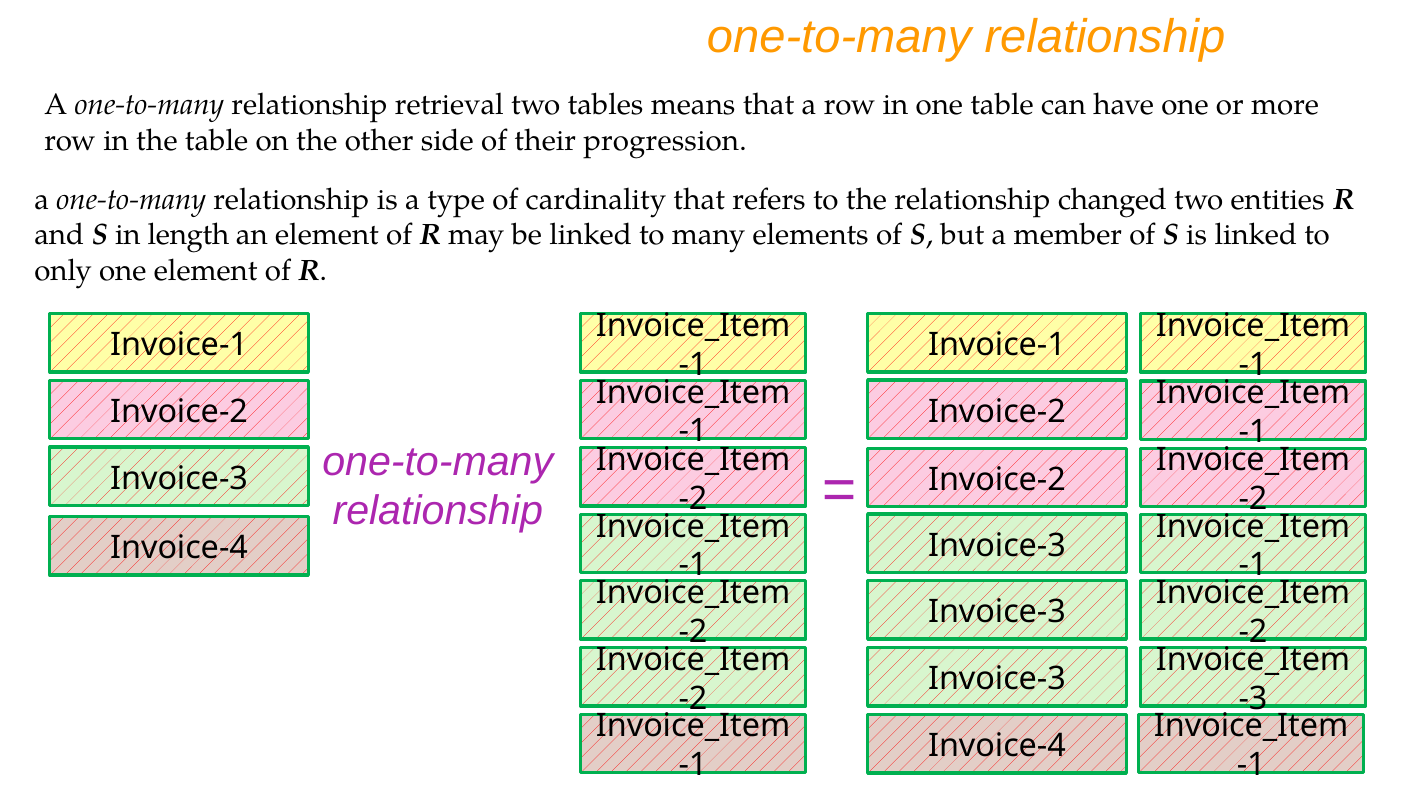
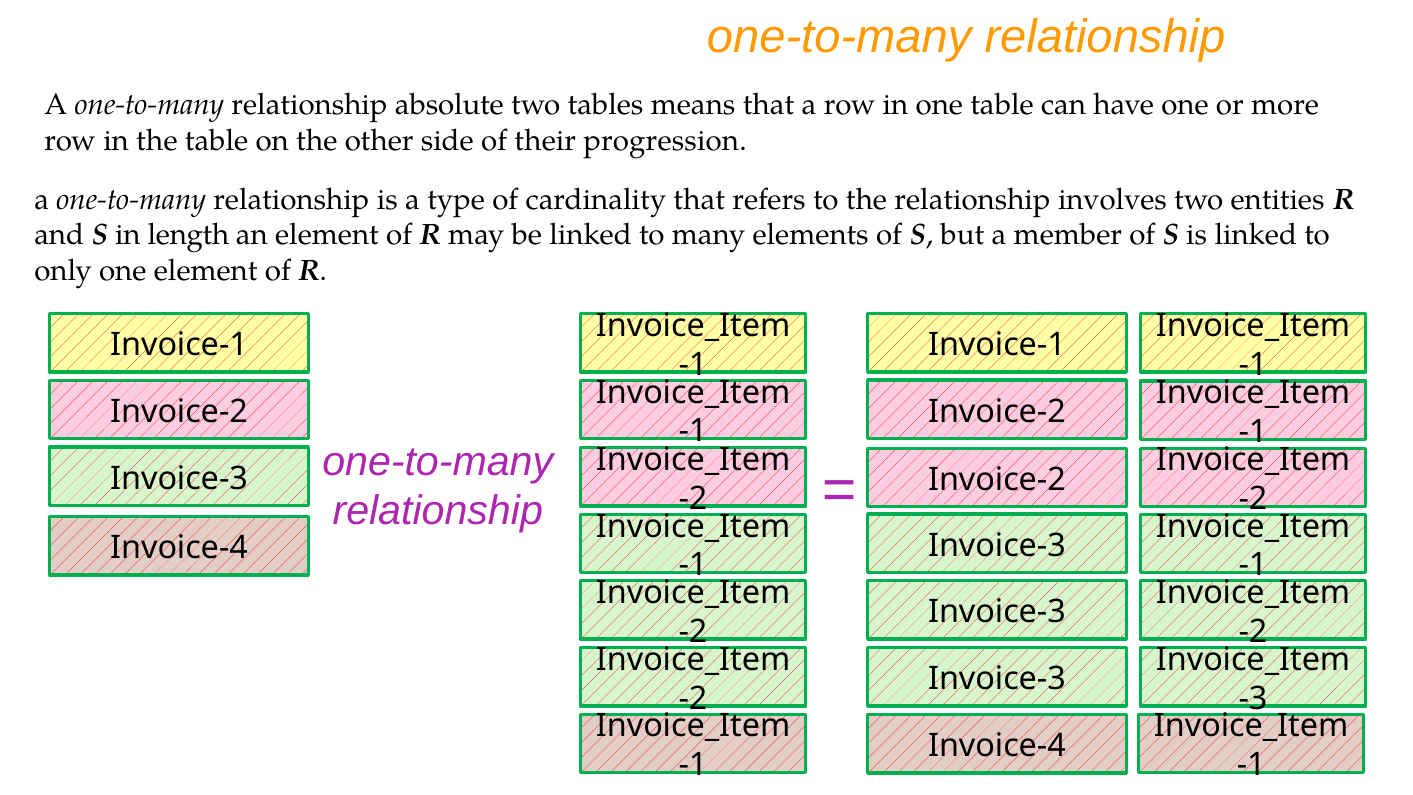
retrieval: retrieval -> absolute
changed: changed -> involves
